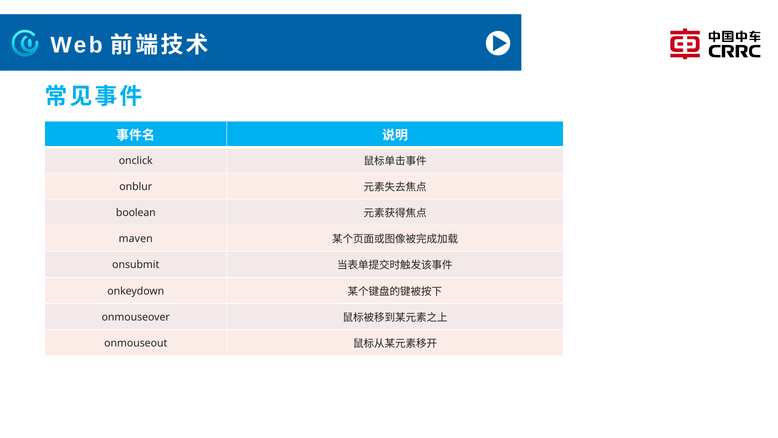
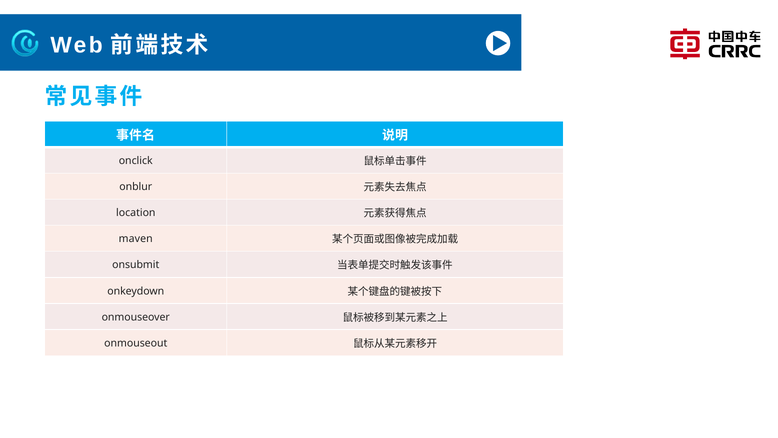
boolean: boolean -> location
